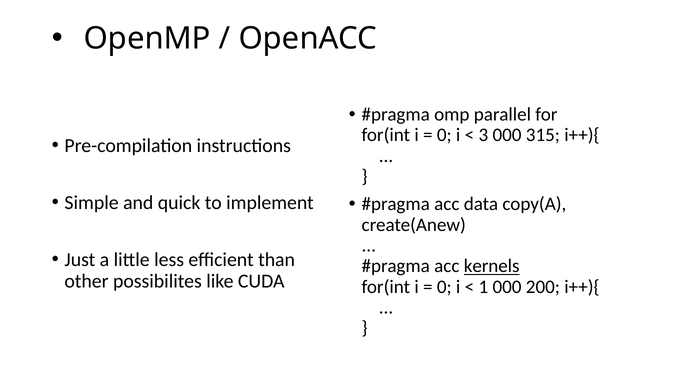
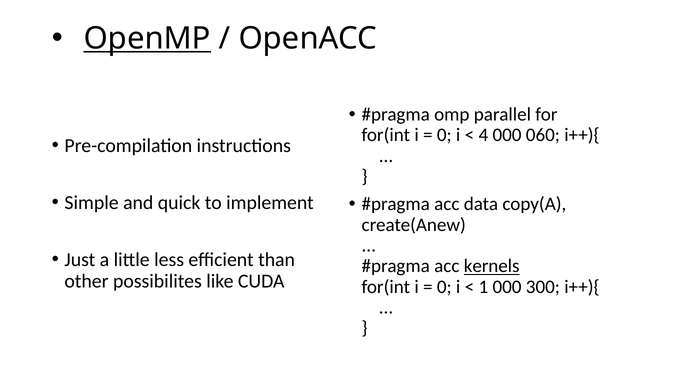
OpenMP underline: none -> present
3: 3 -> 4
315: 315 -> 060
200: 200 -> 300
